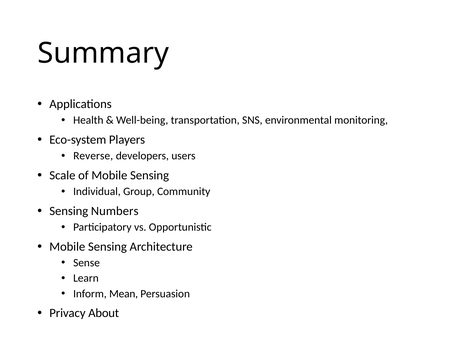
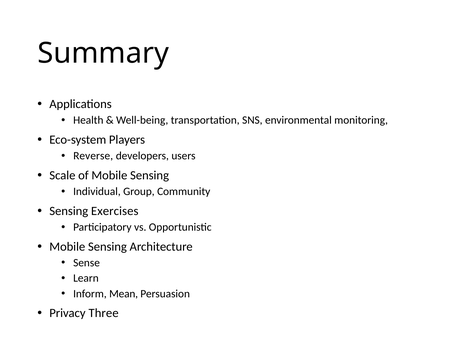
Numbers: Numbers -> Exercises
About: About -> Three
